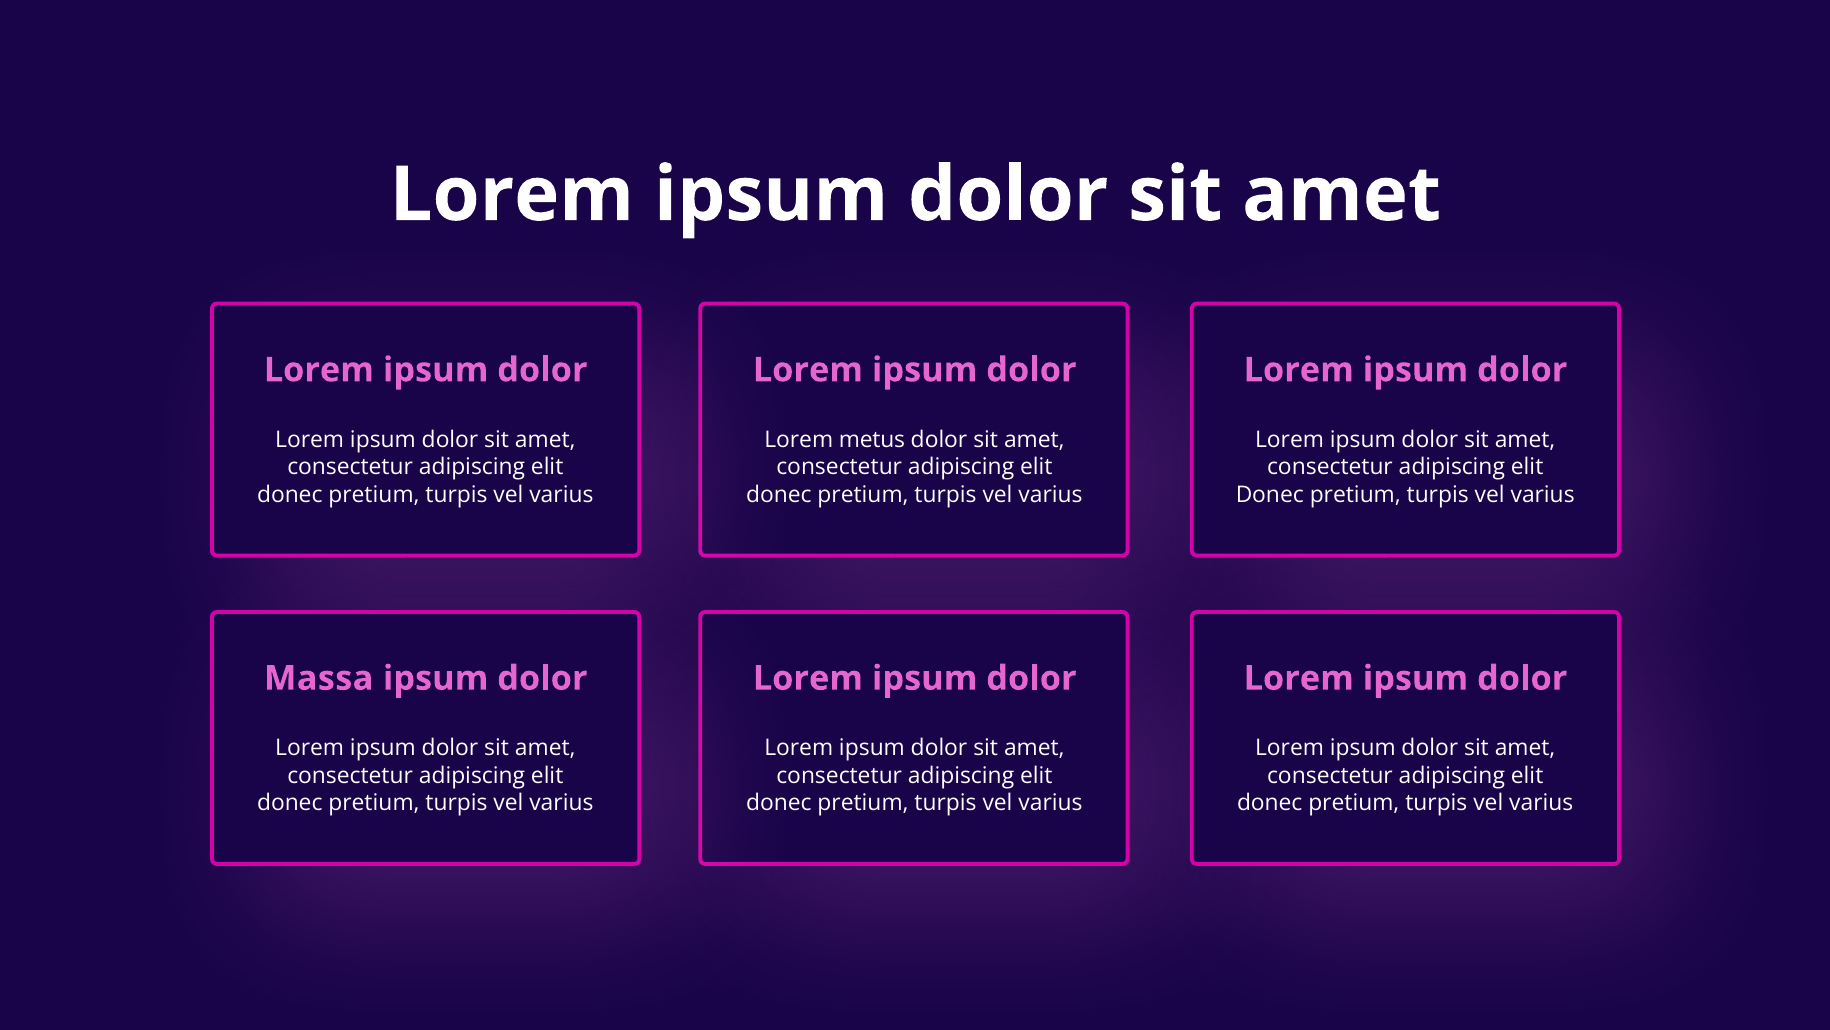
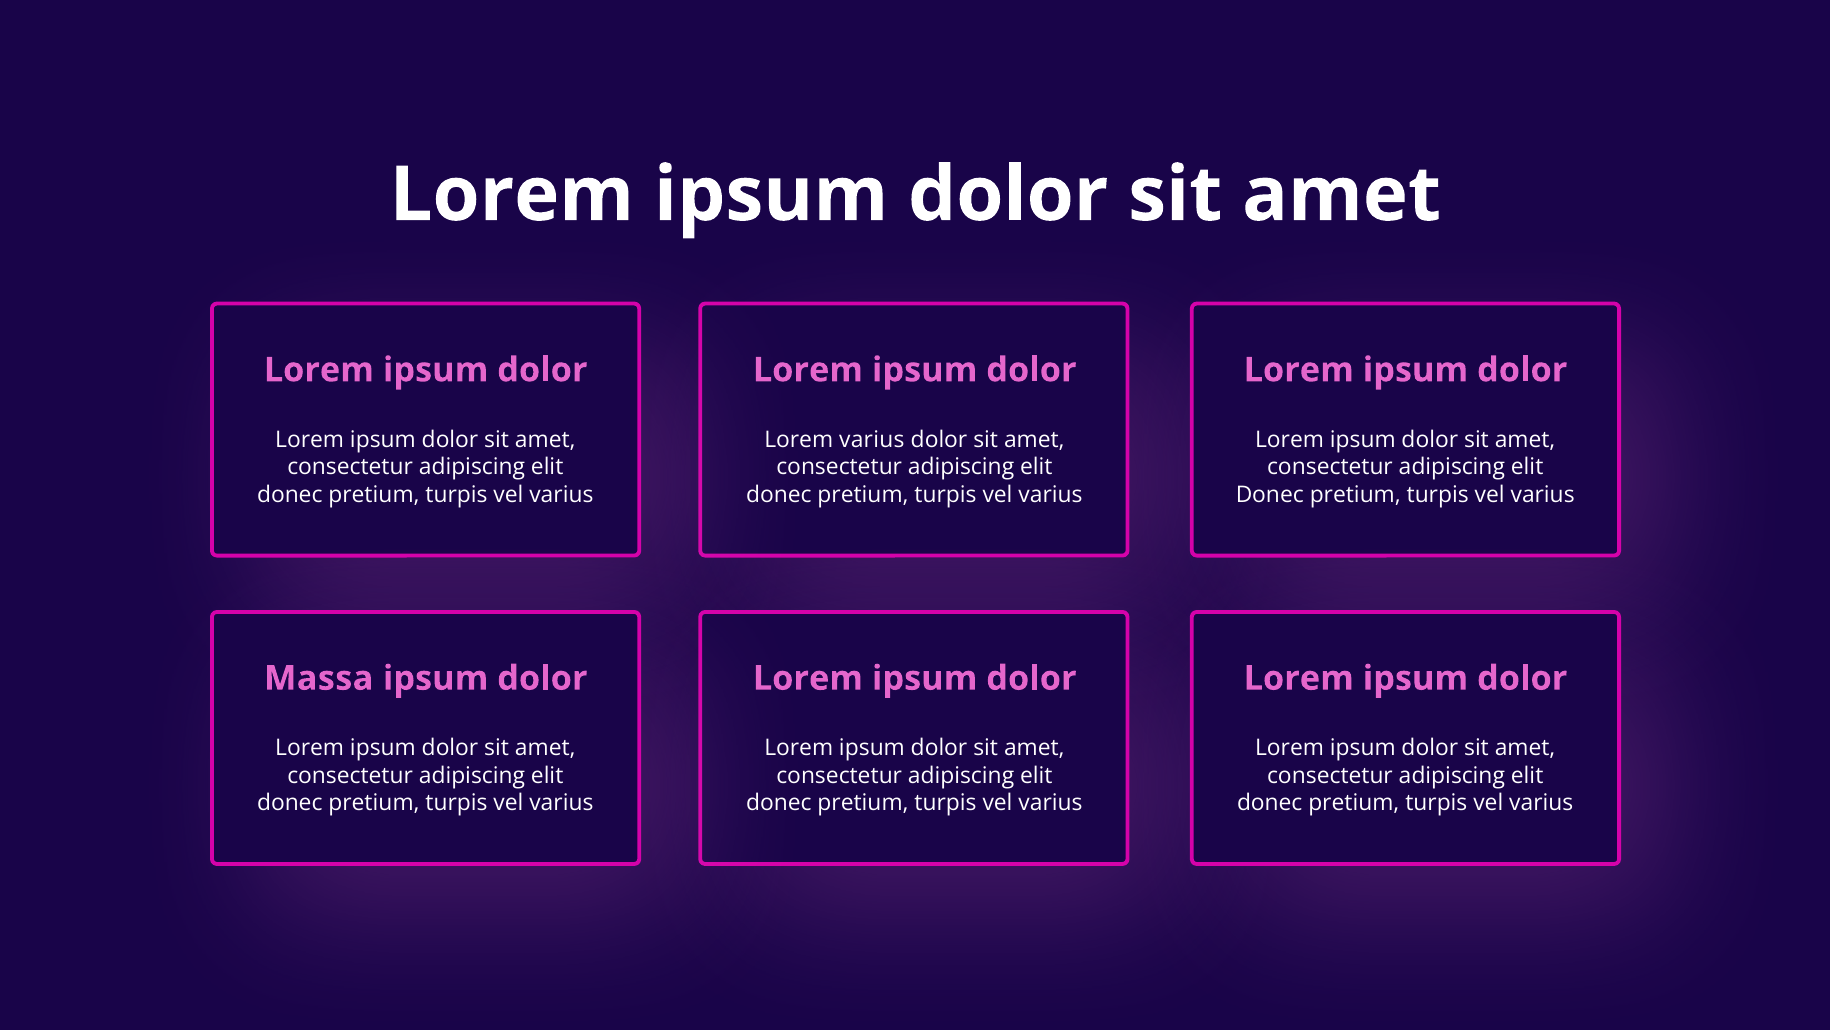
Lorem metus: metus -> varius
